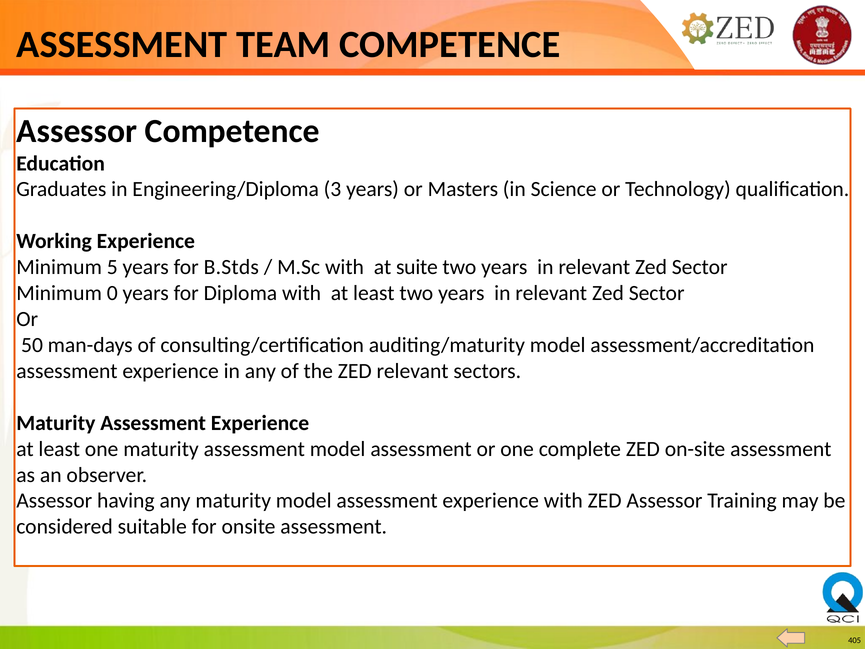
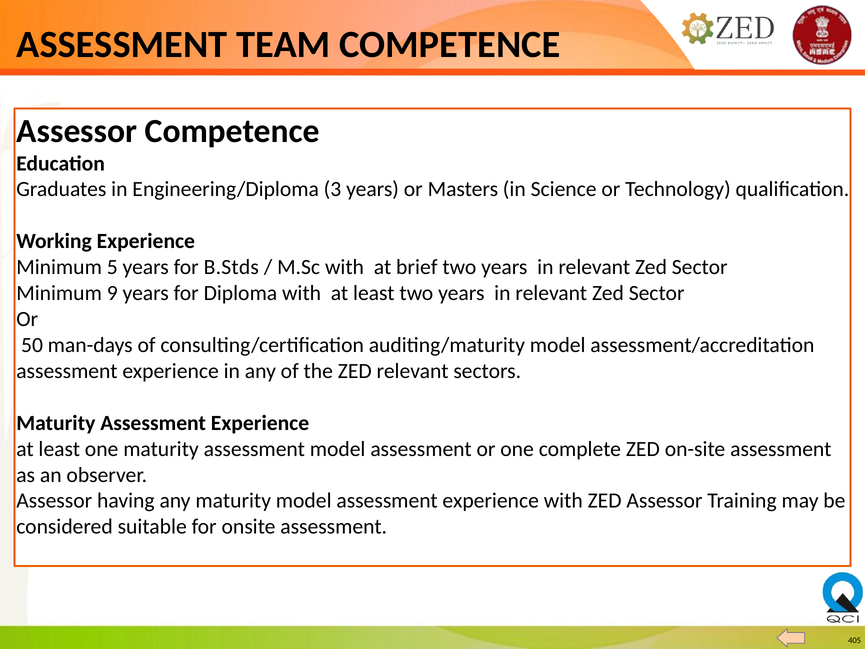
suite: suite -> brief
0: 0 -> 9
